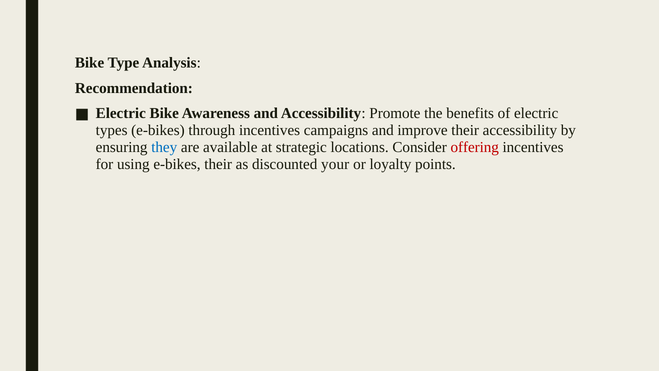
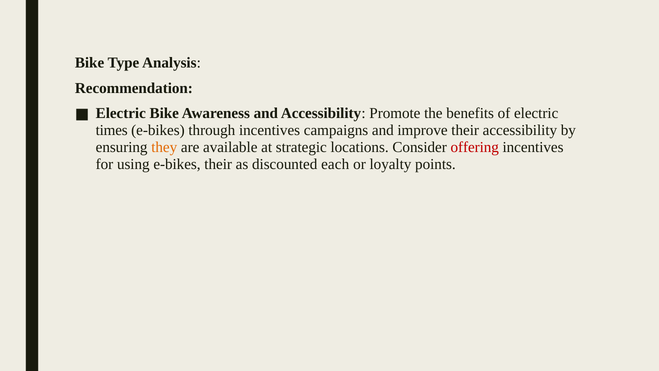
types: types -> times
they colour: blue -> orange
your: your -> each
